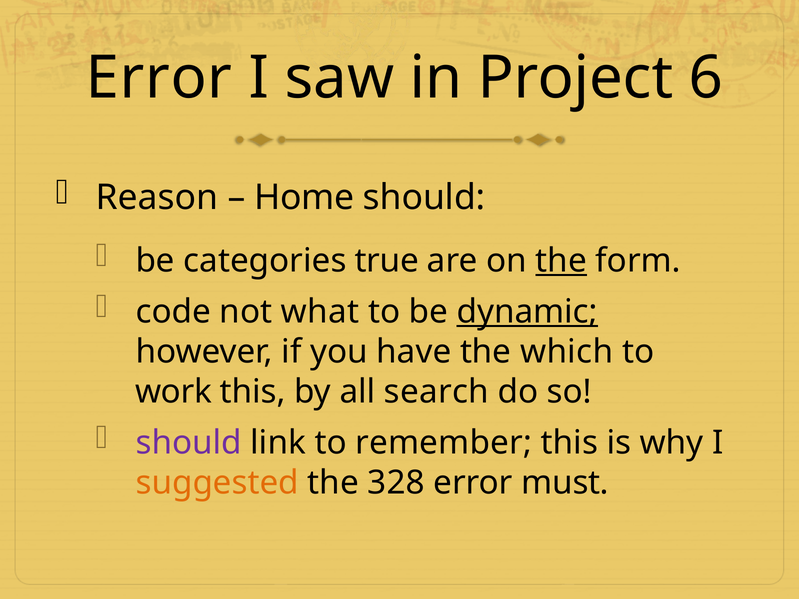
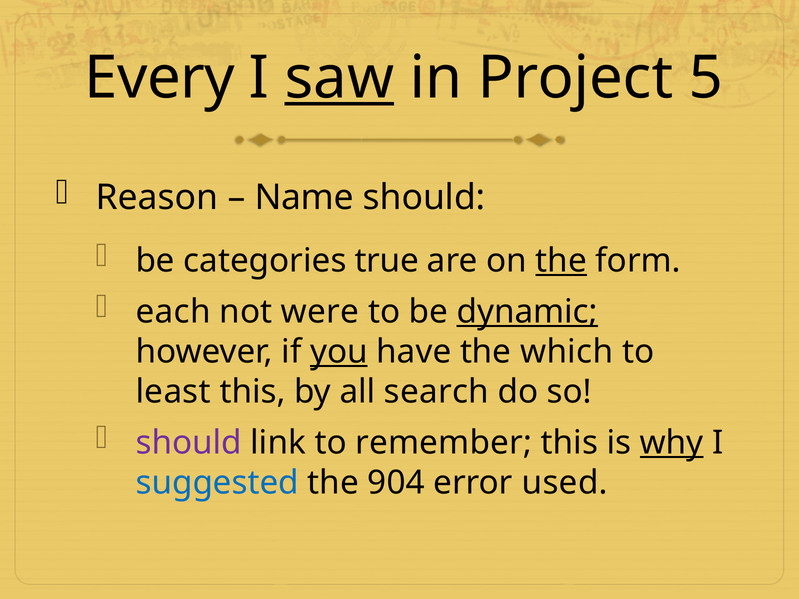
Error at (159, 78): Error -> Every
saw underline: none -> present
6: 6 -> 5
Home: Home -> Name
code: code -> each
what: what -> were
you underline: none -> present
work: work -> least
why underline: none -> present
suggested colour: orange -> blue
328: 328 -> 904
must: must -> used
